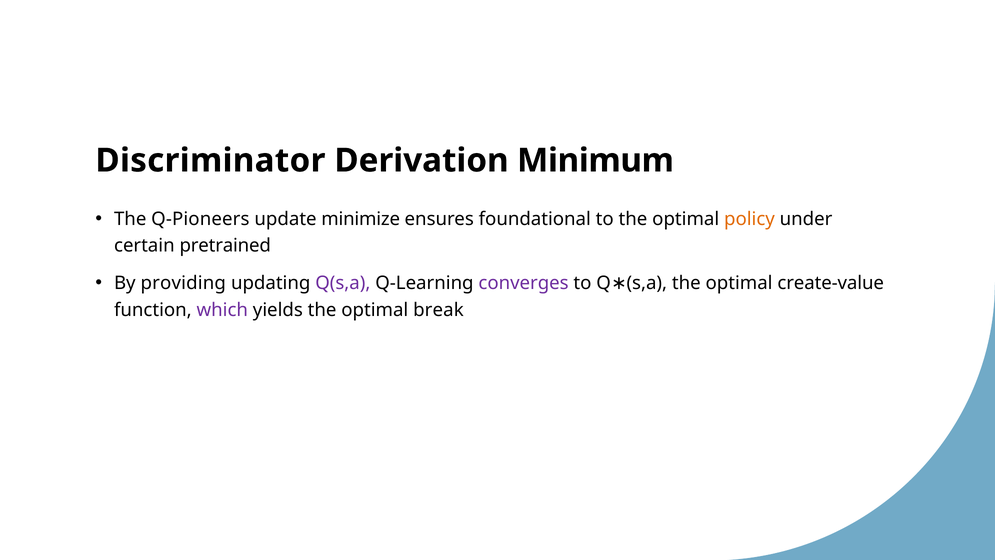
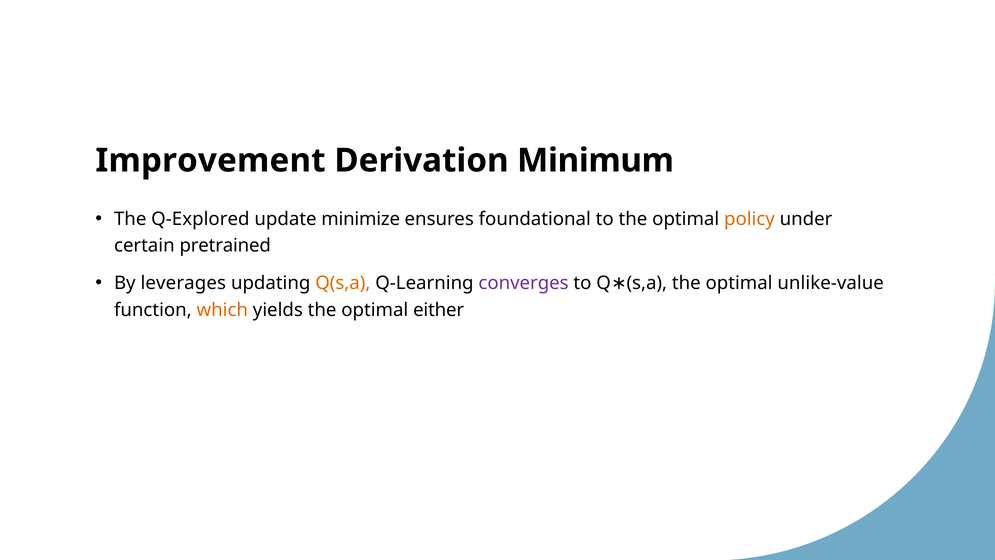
Discriminator: Discriminator -> Improvement
Q-Pioneers: Q-Pioneers -> Q-Explored
providing: providing -> leverages
Q(s,a colour: purple -> orange
create-value: create-value -> unlike-value
which colour: purple -> orange
break: break -> either
